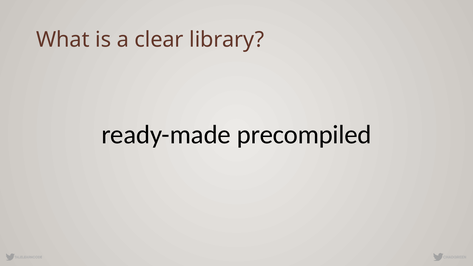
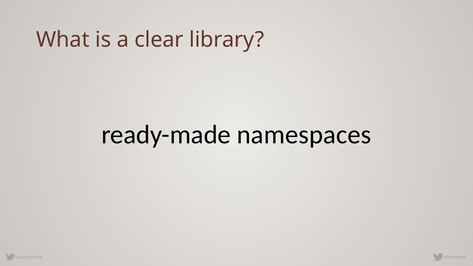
precompiled: precompiled -> namespaces
